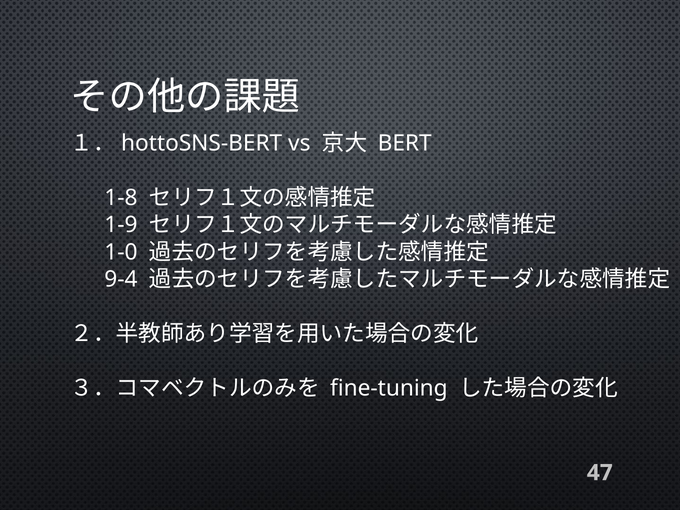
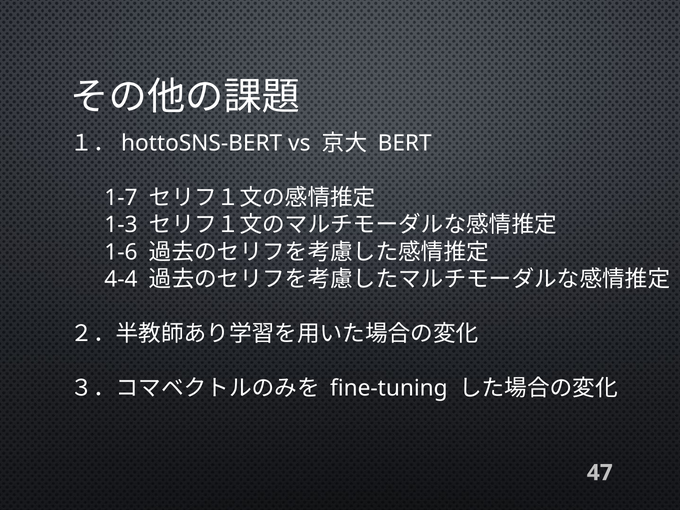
1-8: 1-8 -> 1-7
1-9: 1-9 -> 1-3
1-0: 1-0 -> 1-6
9-4: 9-4 -> 4-4
